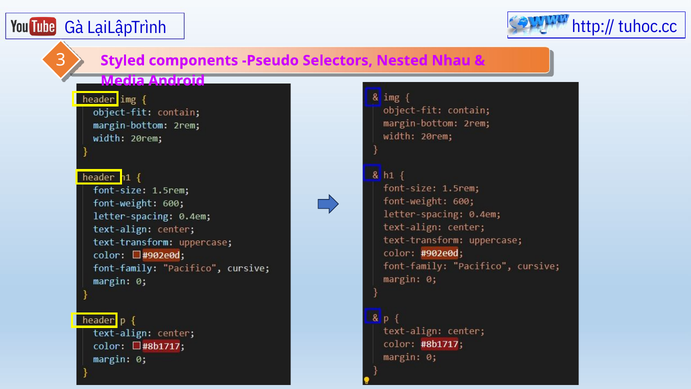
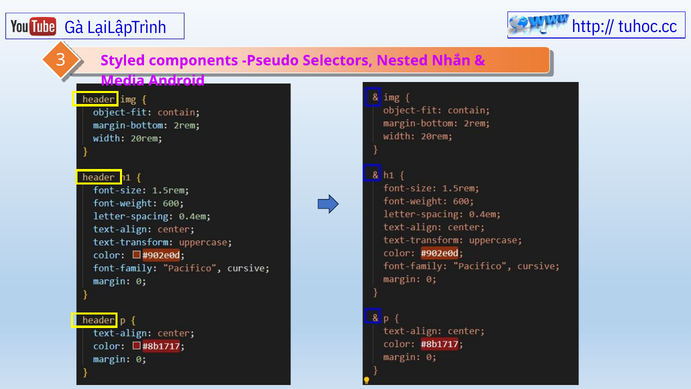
Nhau: Nhau -> Nhắn
